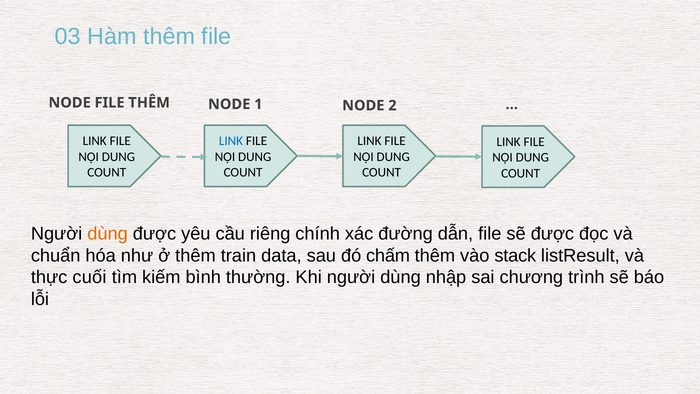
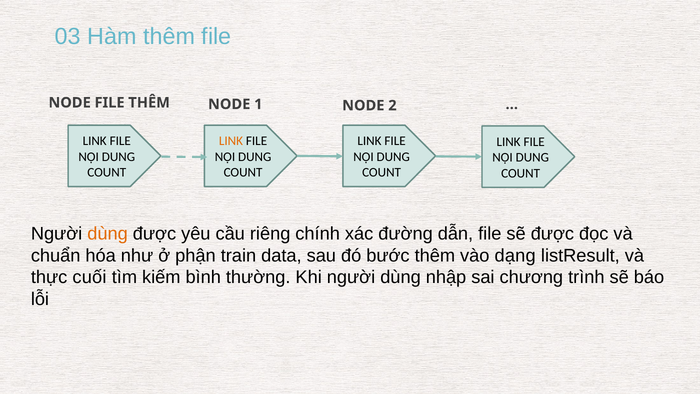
LINK at (231, 141) colour: blue -> orange
ở thêm: thêm -> phận
chấm: chấm -> bước
stack: stack -> dạng
